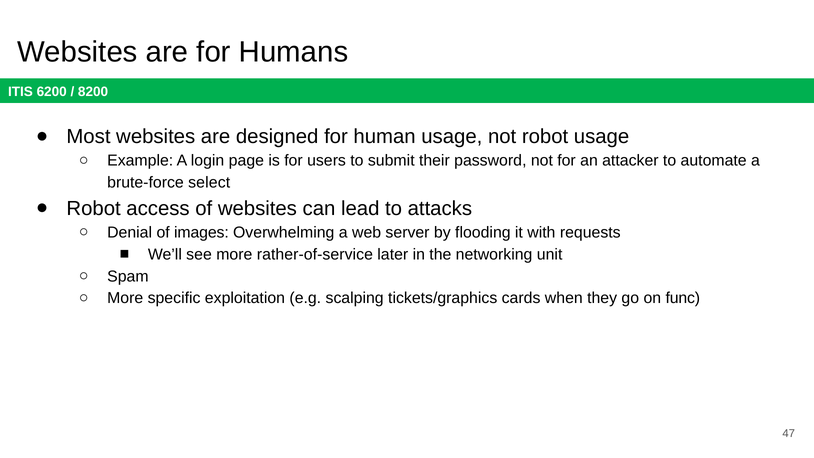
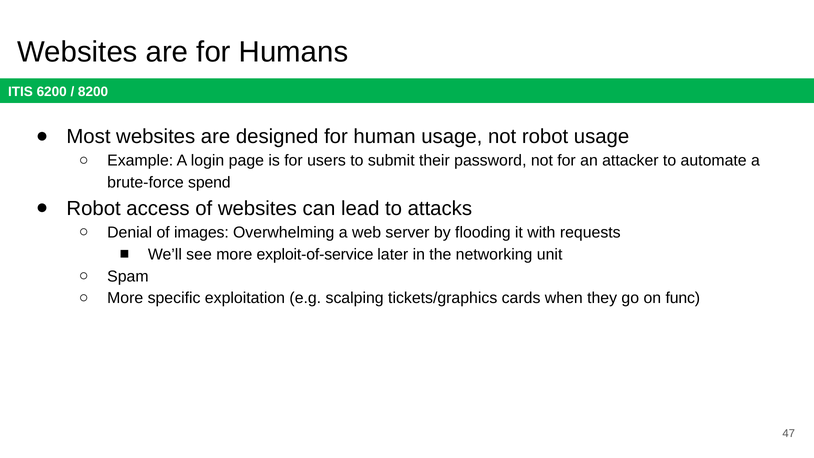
select: select -> spend
rather-of-service: rather-of-service -> exploit-of-service
